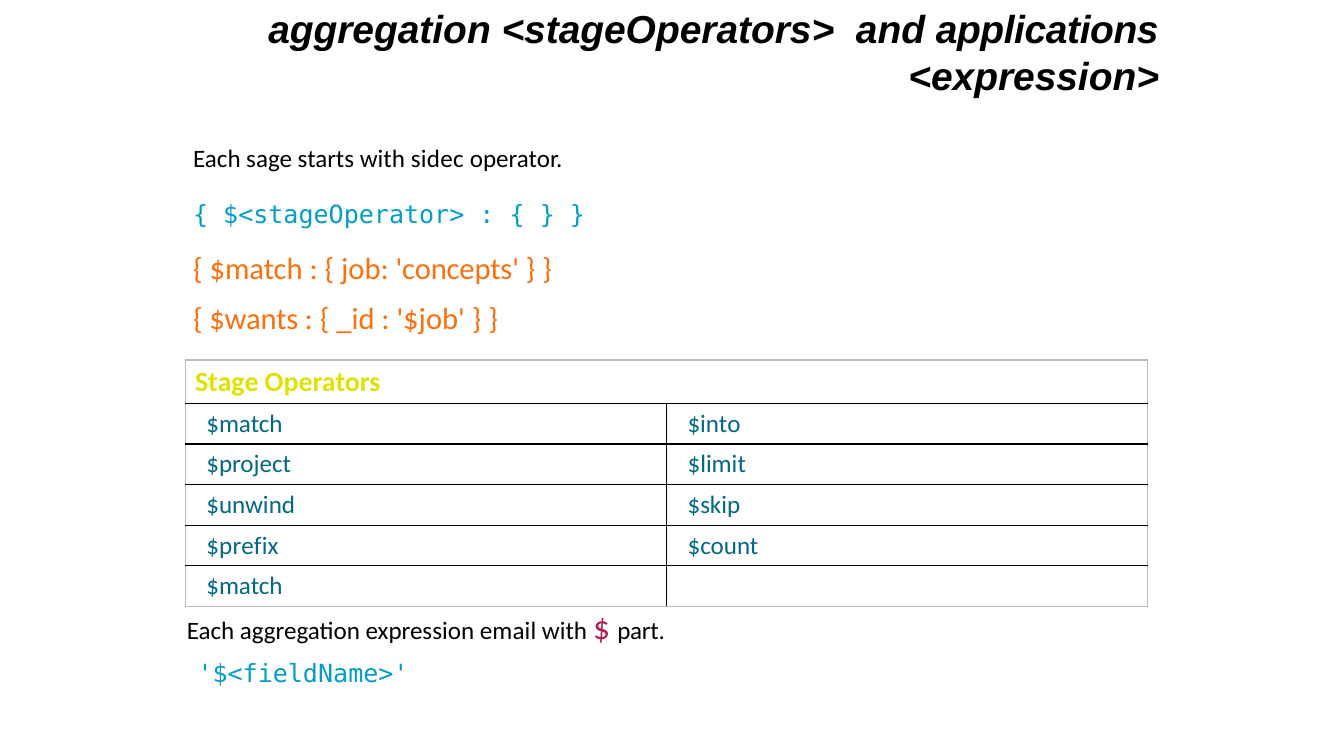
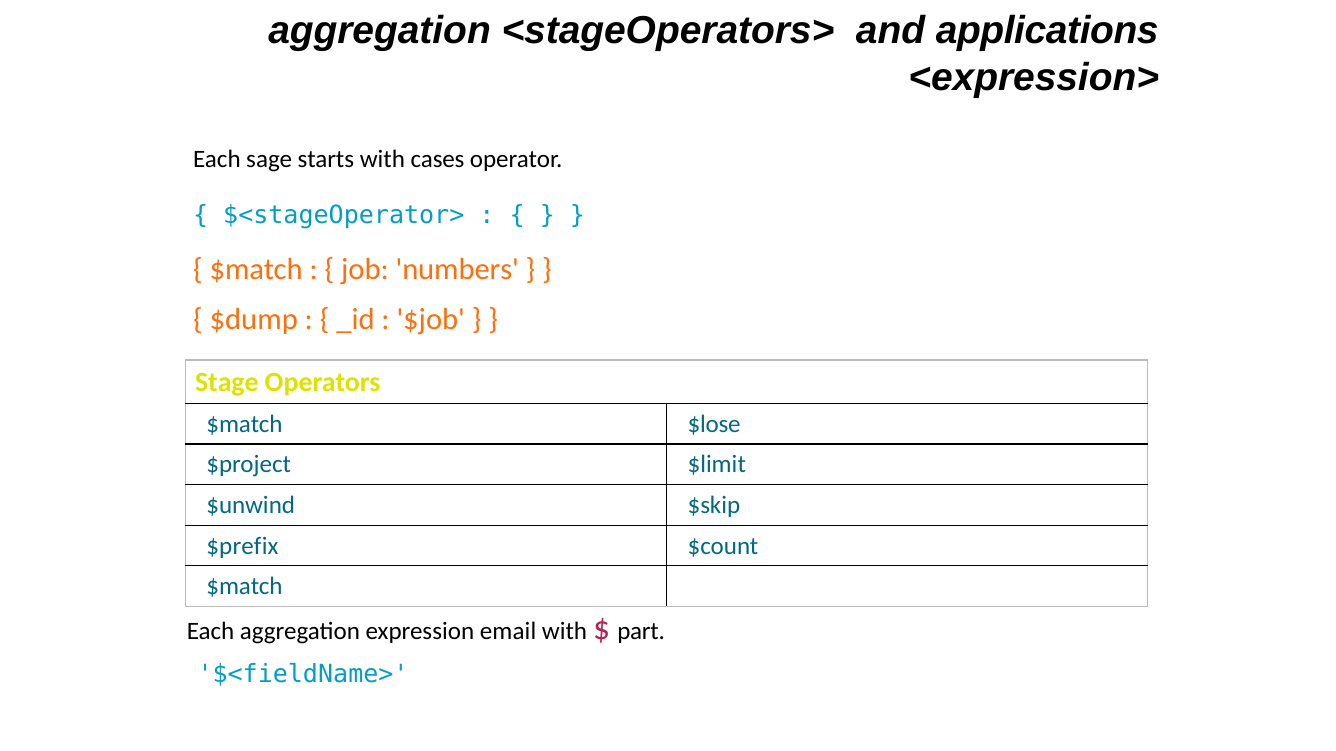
sidec: sidec -> cases
concepts: concepts -> numbers
$wants: $wants -> $dump
$into: $into -> $lose
